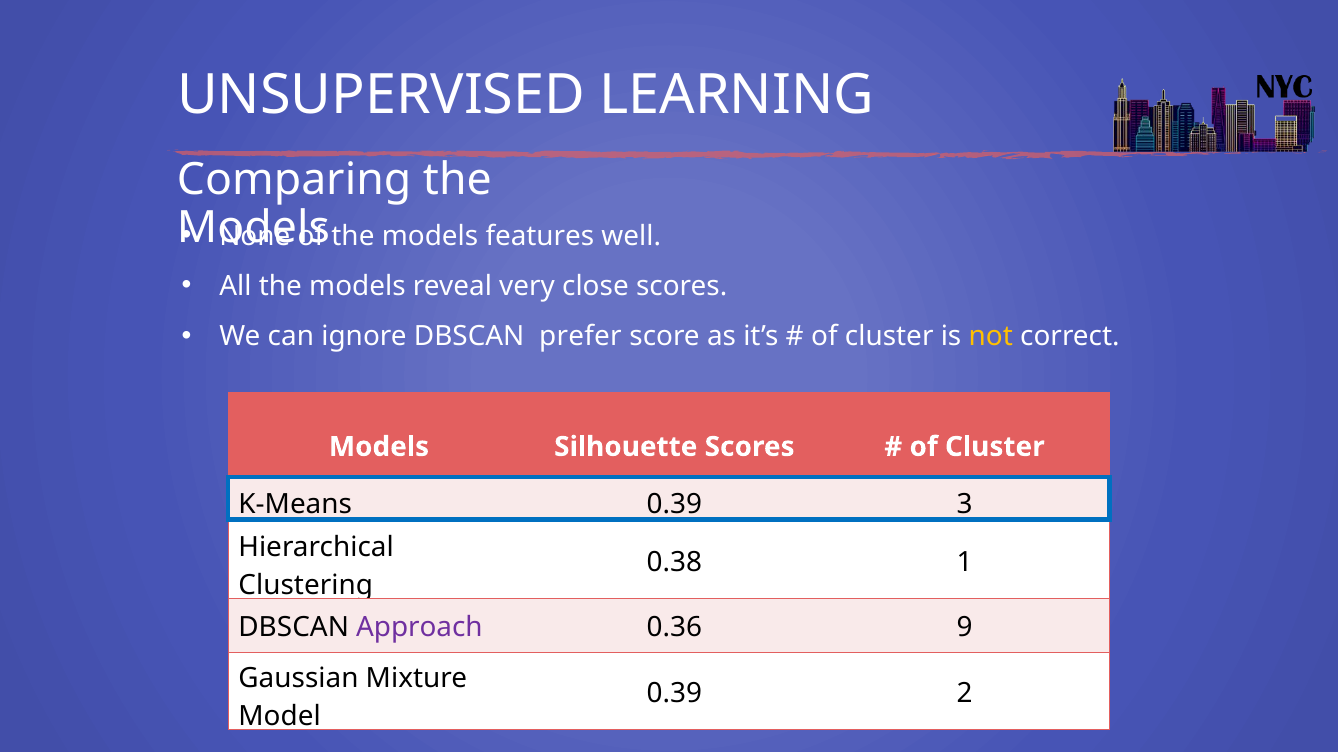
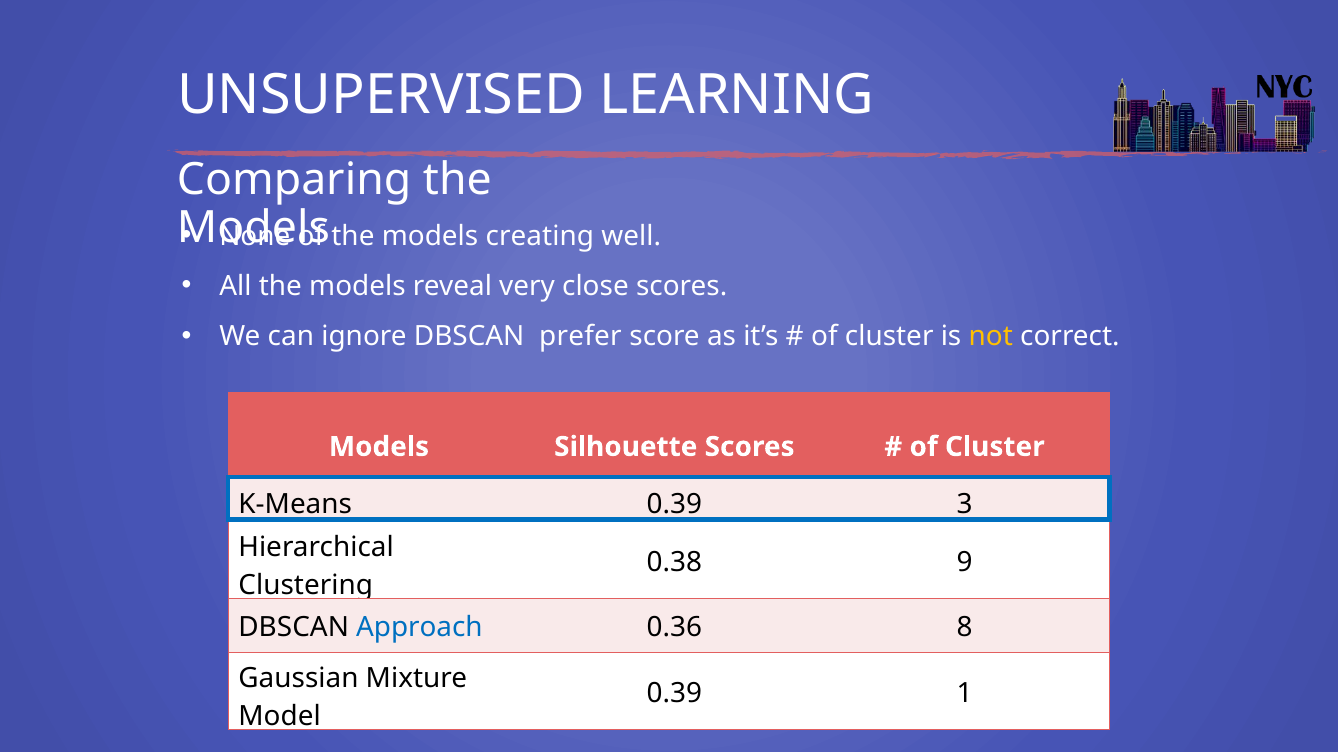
features: features -> creating
1: 1 -> 9
Approach colour: purple -> blue
9: 9 -> 8
2: 2 -> 1
